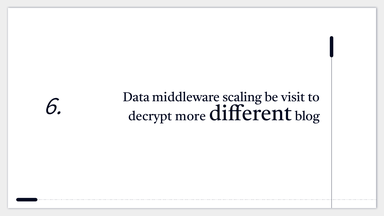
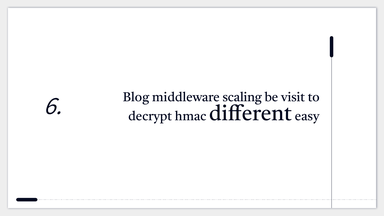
Data: Data -> Blog
more: more -> hmac
blog: blog -> easy
